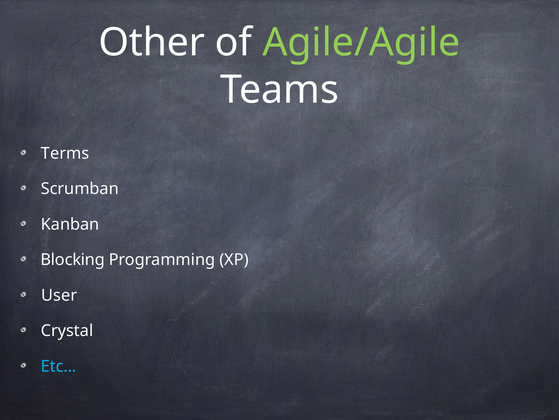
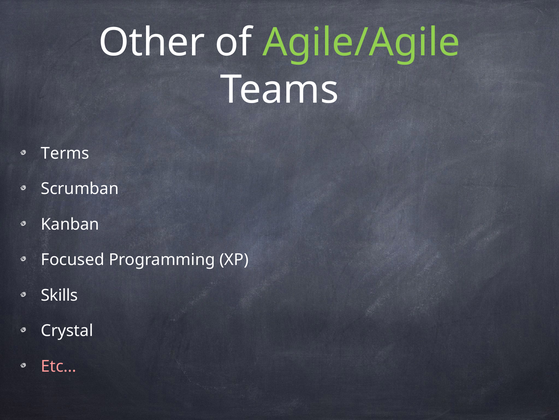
Blocking: Blocking -> Focused
User: User -> Skills
Etc… colour: light blue -> pink
